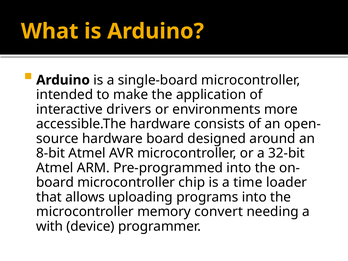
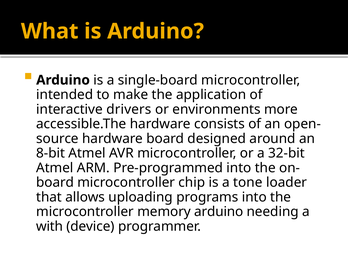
time: time -> tone
memory convert: convert -> arduino
